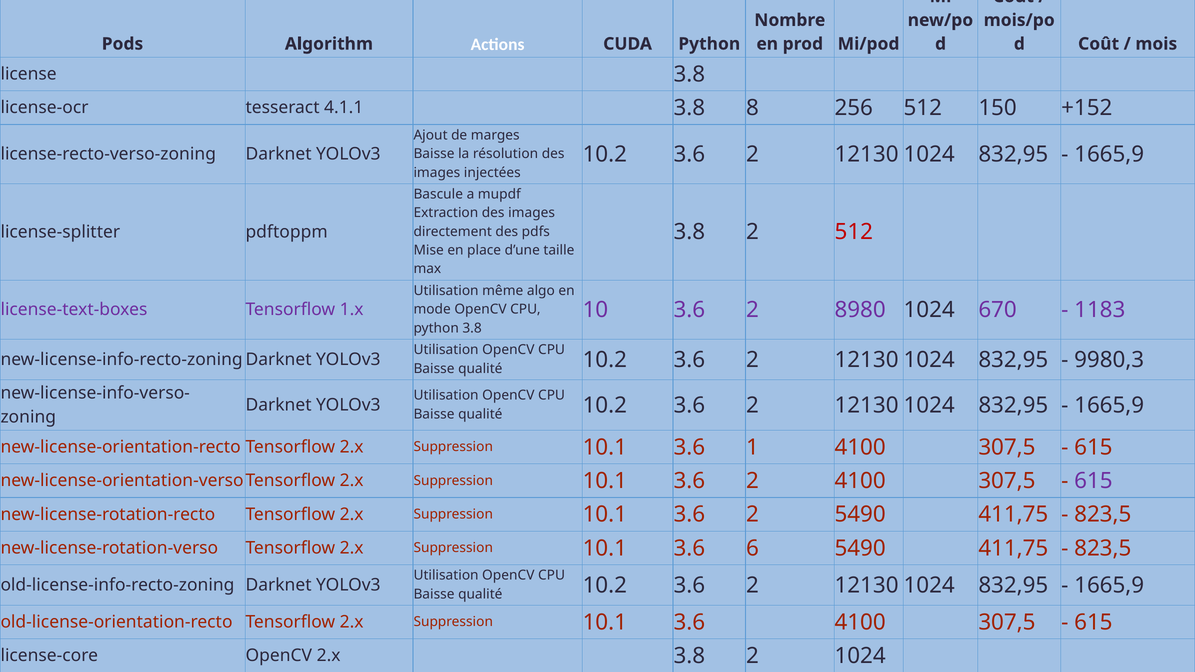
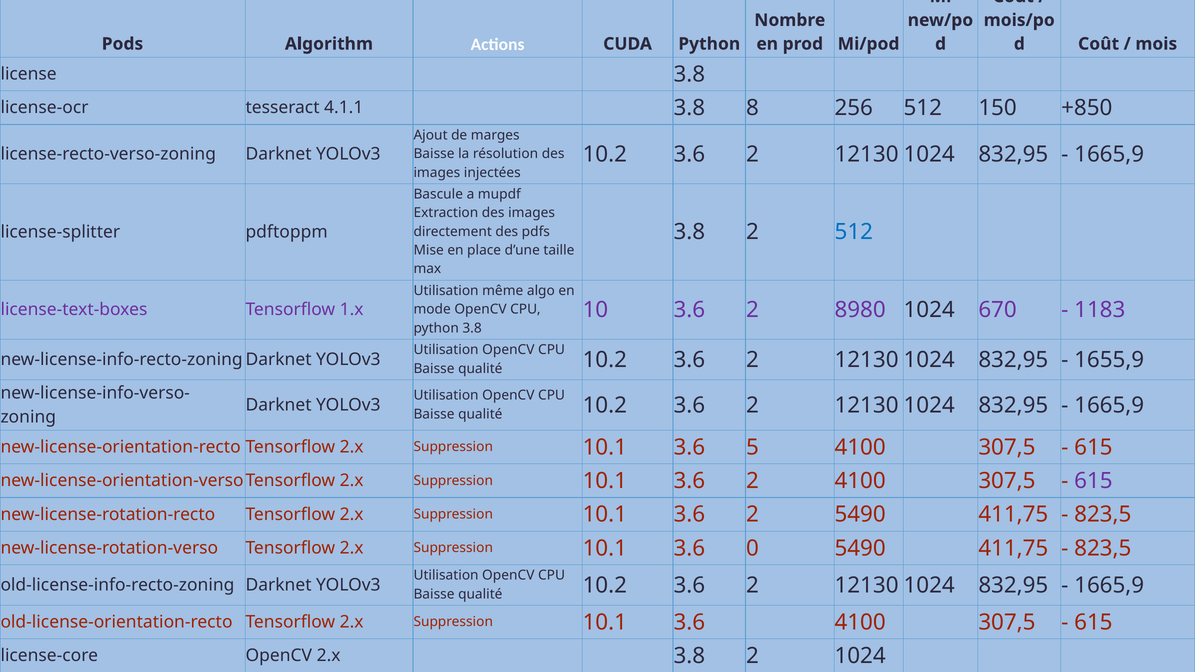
+152: +152 -> +850
512 at (854, 232) colour: red -> blue
9980,3: 9980,3 -> 1655,9
1: 1 -> 5
6: 6 -> 0
